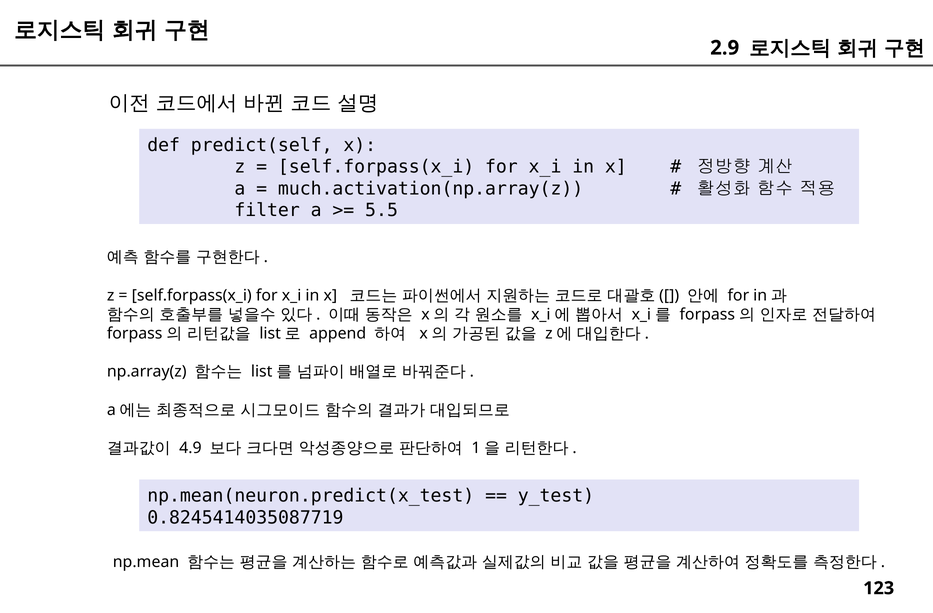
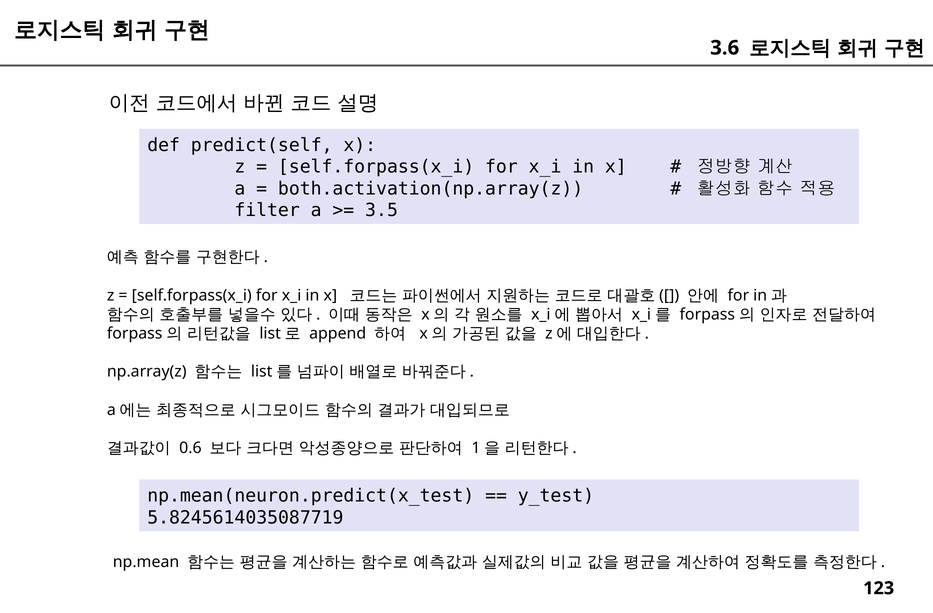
2.9: 2.9 -> 3.6
much.activation(np.array(z: much.activation(np.array(z -> both.activation(np.array(z
5.5: 5.5 -> 3.5
4.9: 4.9 -> 0.6
0.8245414035087719: 0.8245414035087719 -> 5.8245614035087719
